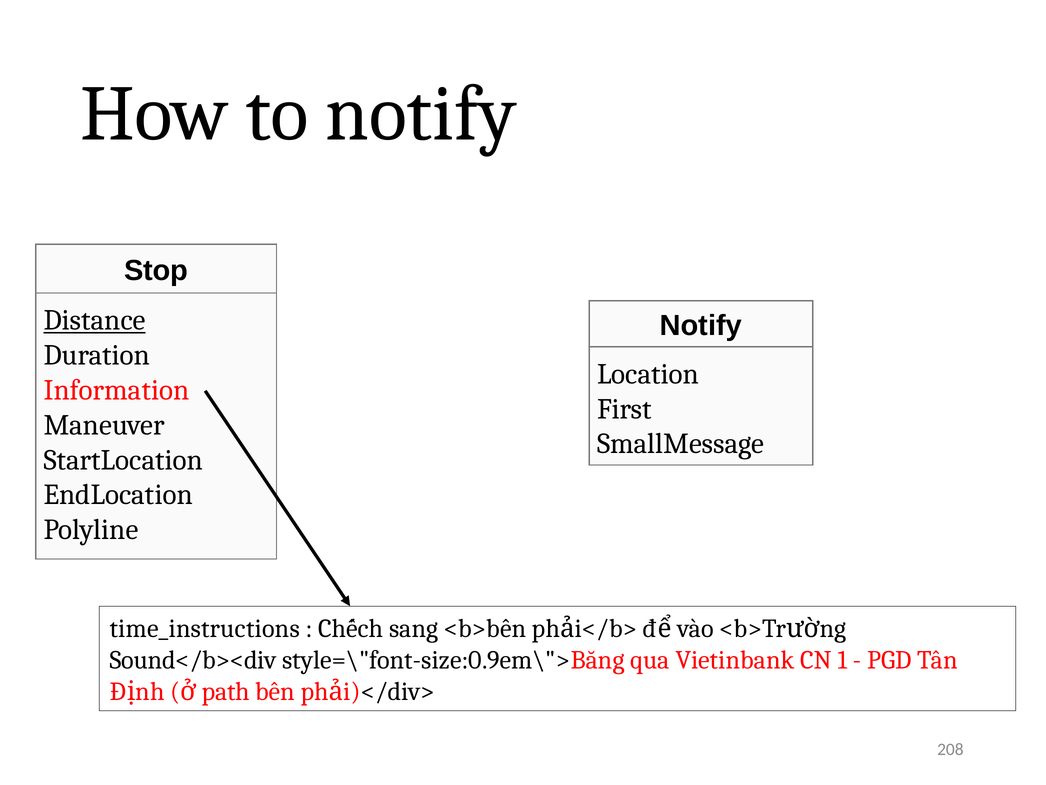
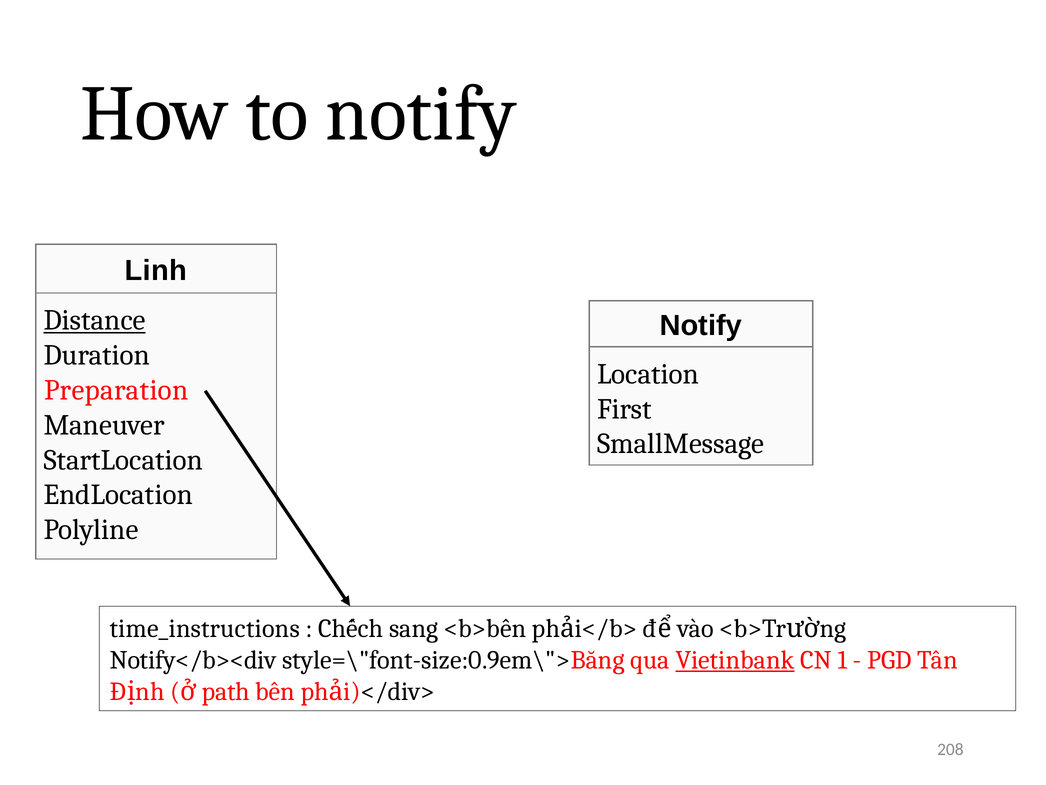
Stop: Stop -> Linh
Information: Information -> Preparation
Sound</b><div: Sound</b><div -> Notify</b><div
Vietinbank underline: none -> present
